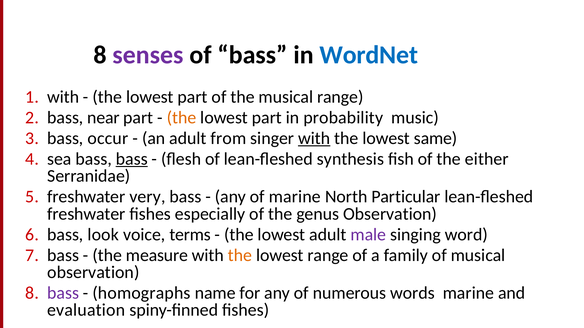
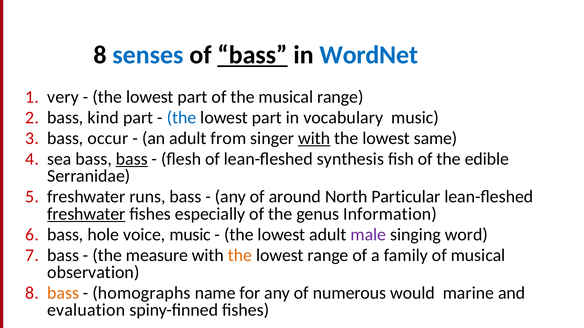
senses colour: purple -> blue
bass at (252, 55) underline: none -> present
with at (63, 97): with -> very
near: near -> kind
the at (181, 118) colour: orange -> blue
probability: probability -> vocabulary
either: either -> edible
very: very -> runs
of marine: marine -> around
freshwater at (86, 214) underline: none -> present
genus Observation: Observation -> Information
look: look -> hole
voice terms: terms -> music
bass at (63, 293) colour: purple -> orange
words: words -> would
